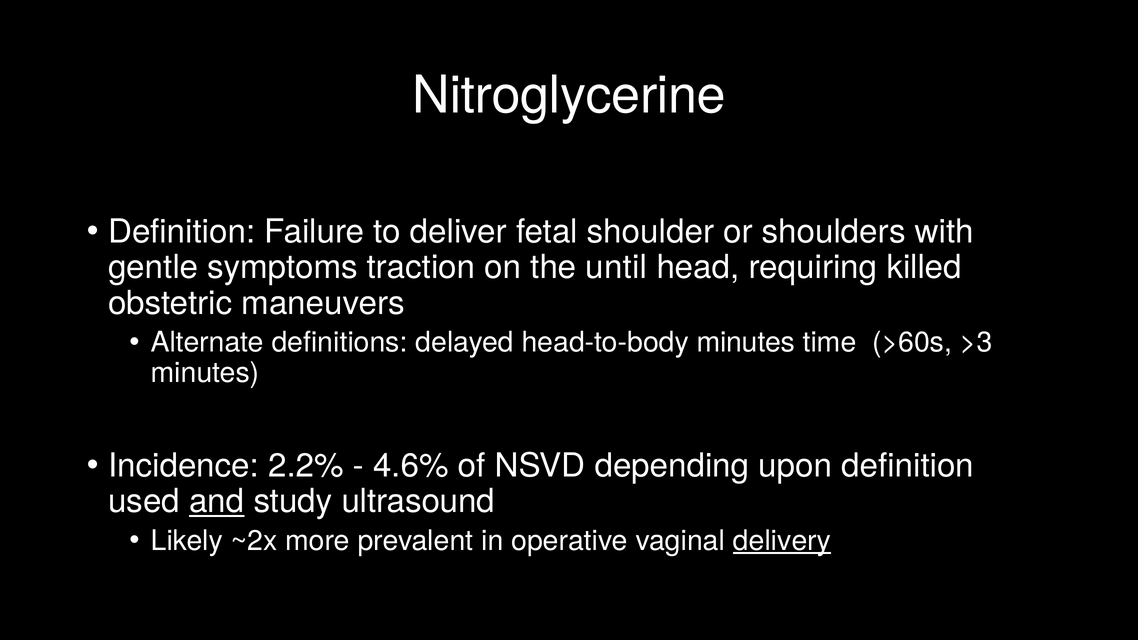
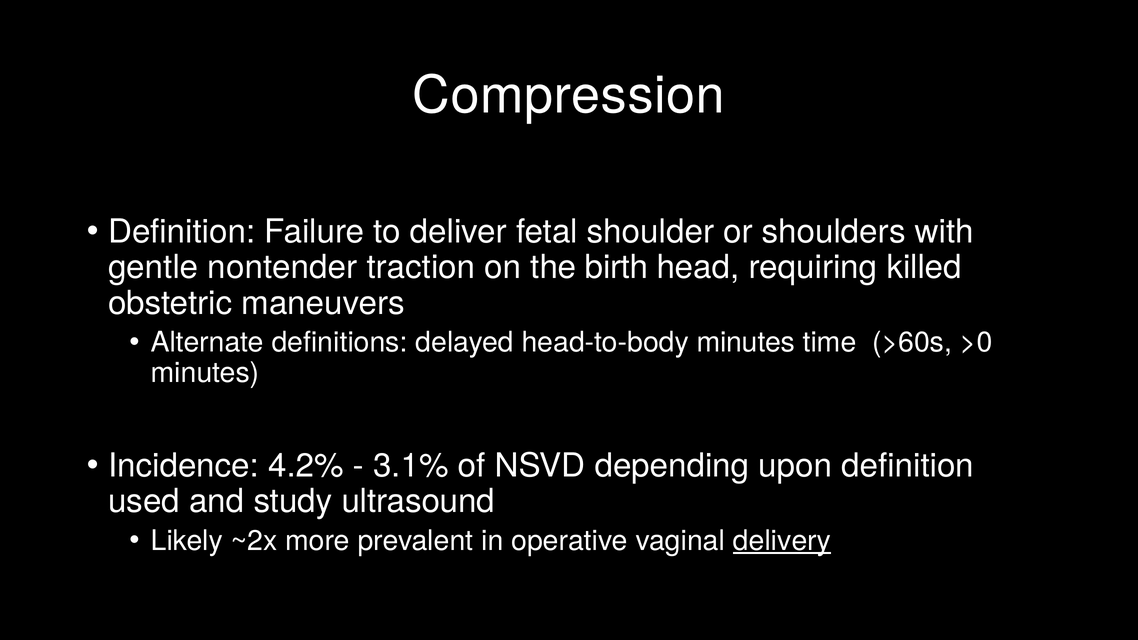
Nitroglycerine: Nitroglycerine -> Compression
symptoms: symptoms -> nontender
until: until -> birth
>3: >3 -> >0
2.2%: 2.2% -> 4.2%
4.6%: 4.6% -> 3.1%
and underline: present -> none
